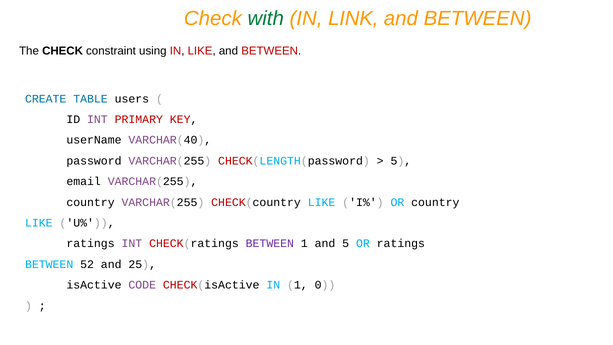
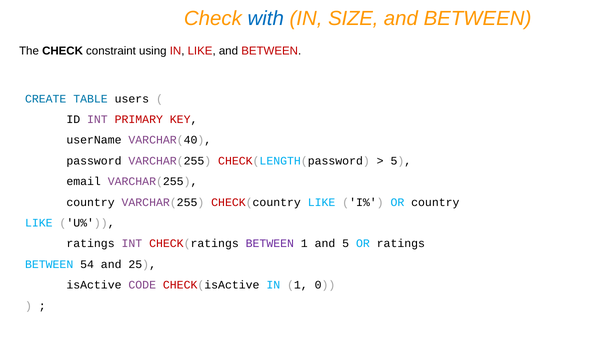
with colour: green -> blue
LINK: LINK -> SIZE
52: 52 -> 54
